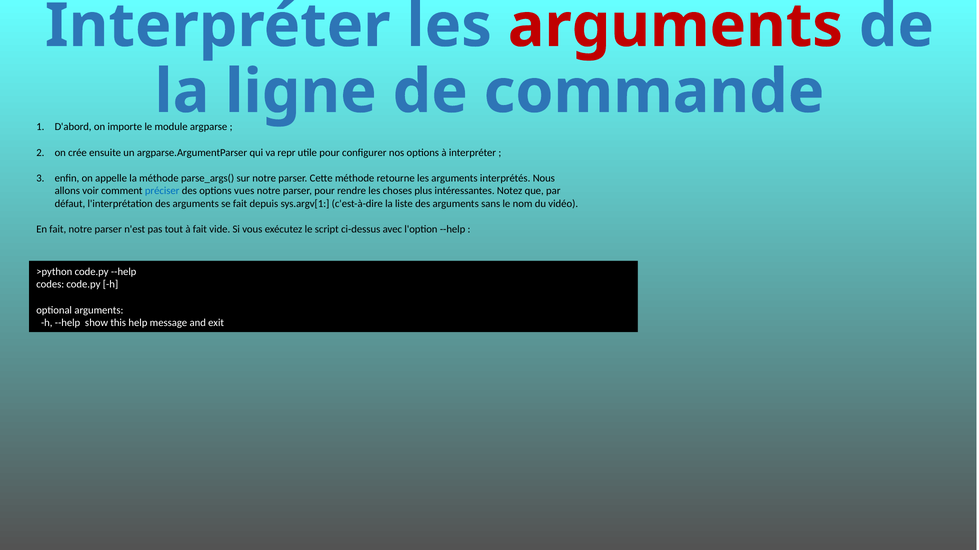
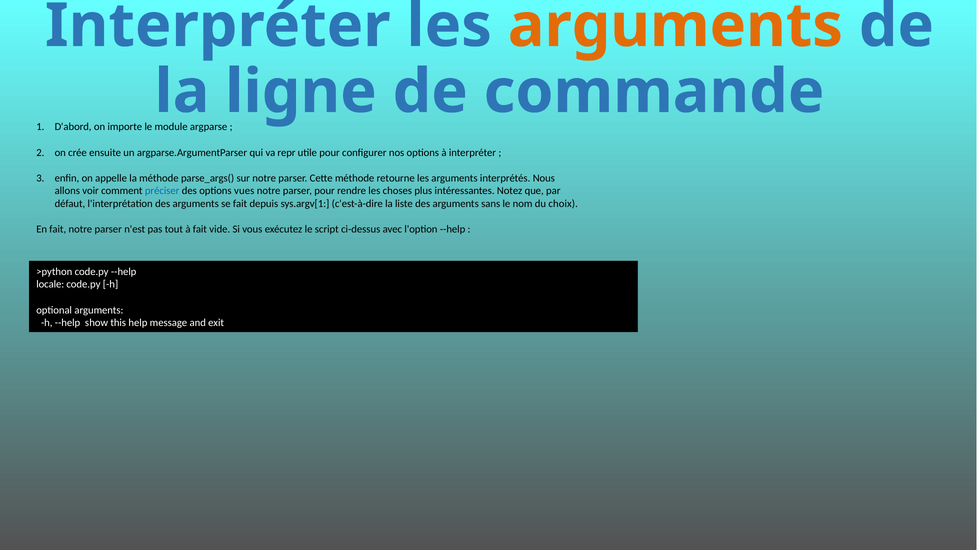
arguments at (675, 26) colour: red -> orange
vidéo: vidéo -> choix
codes: codes -> locale
